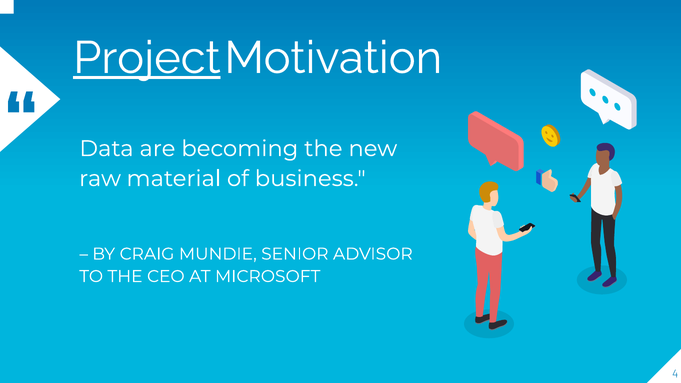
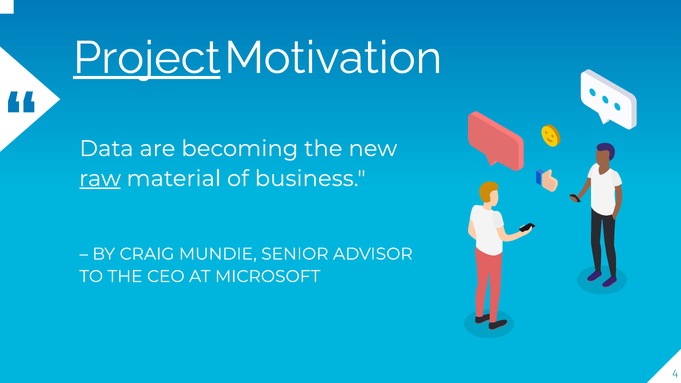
raw underline: none -> present
